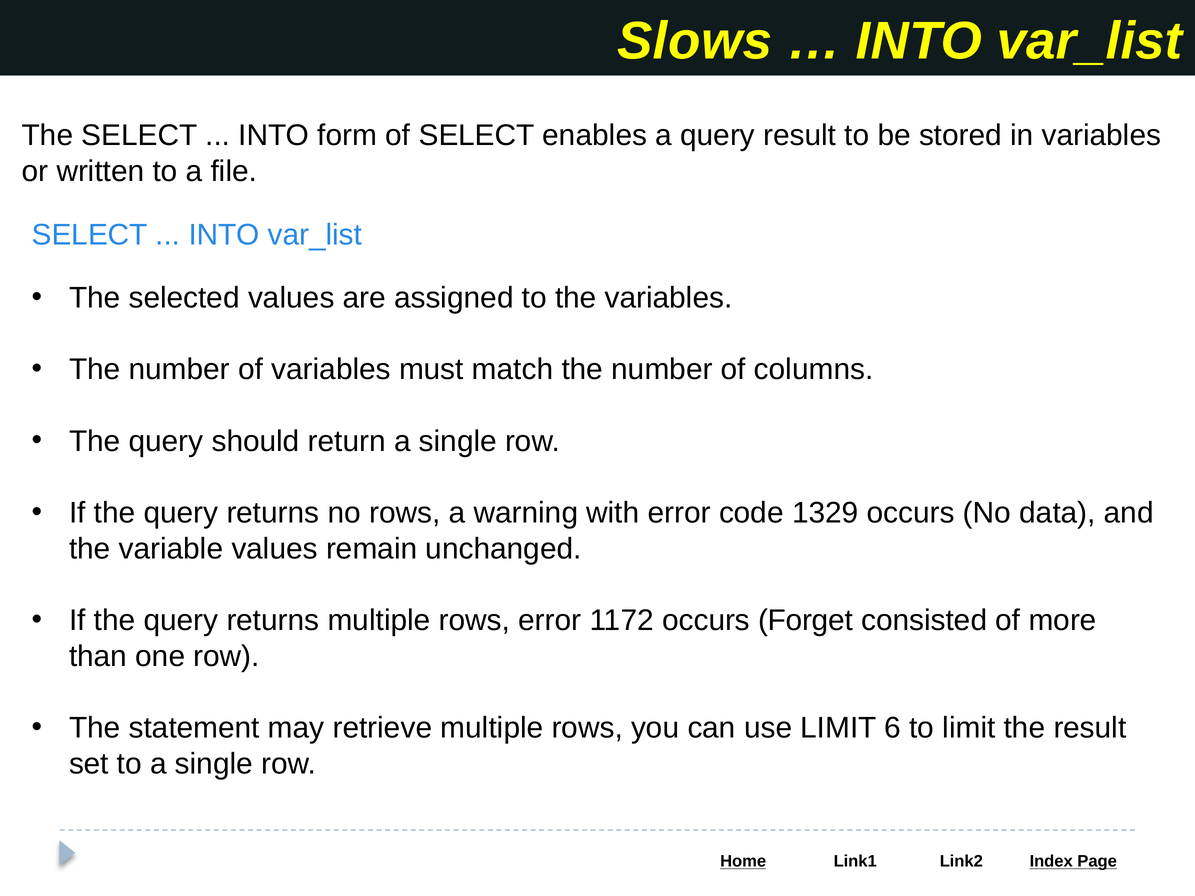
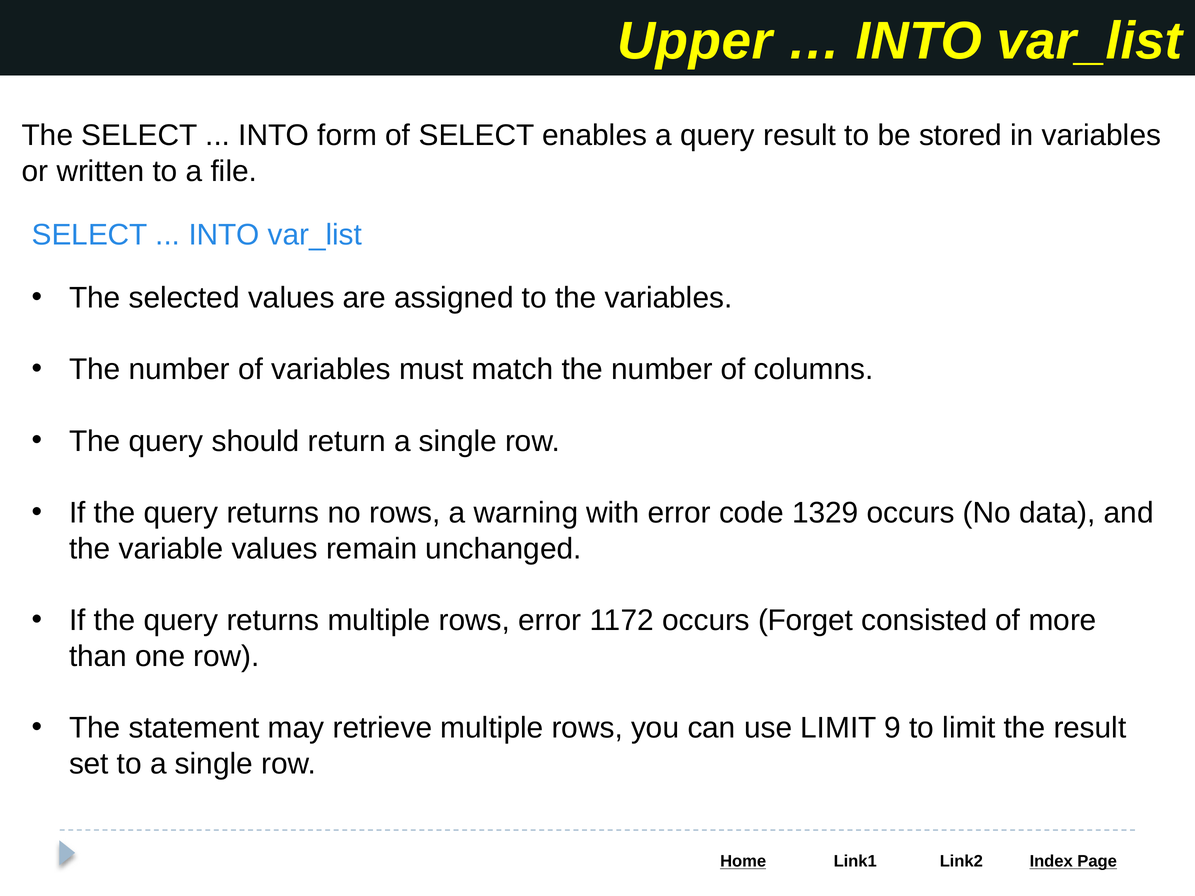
Slows: Slows -> Upper
6: 6 -> 9
